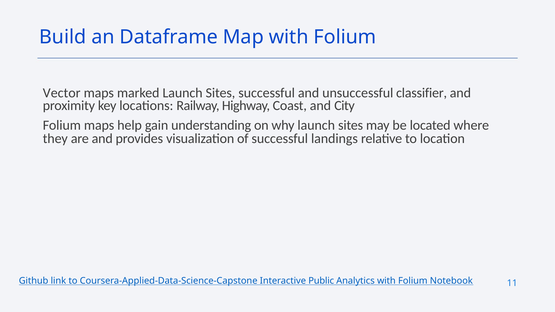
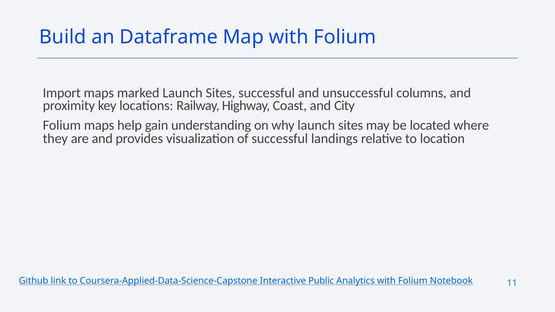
Vector: Vector -> Import
classifier: classifier -> columns
